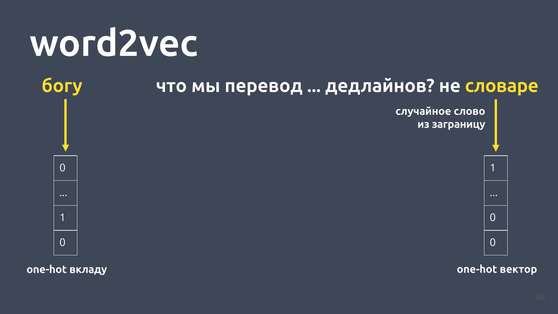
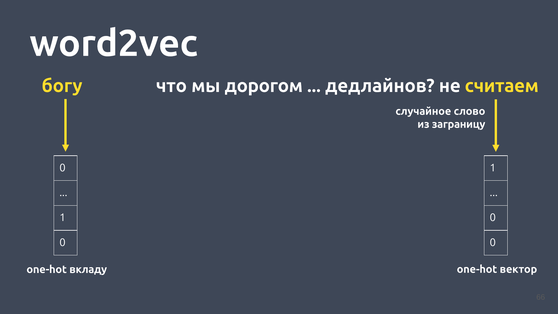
перевод: перевод -> дорогом
словаре: словаре -> считаем
